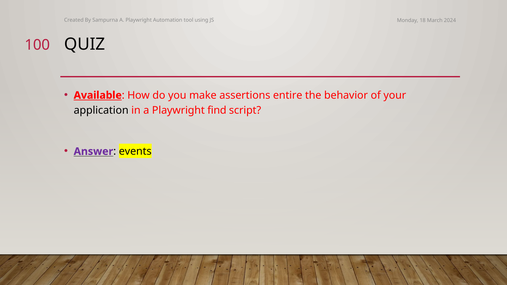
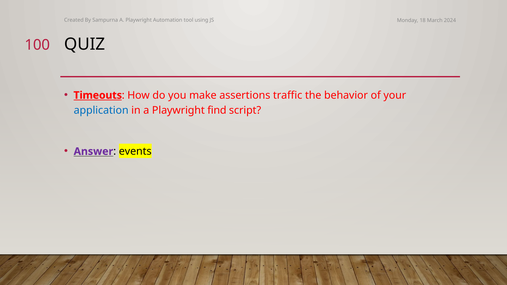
Available: Available -> Timeouts
entire: entire -> traffic
application colour: black -> blue
